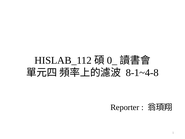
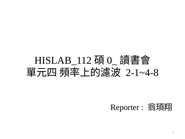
8-1~4-8: 8-1~4-8 -> 2-1~4-8
